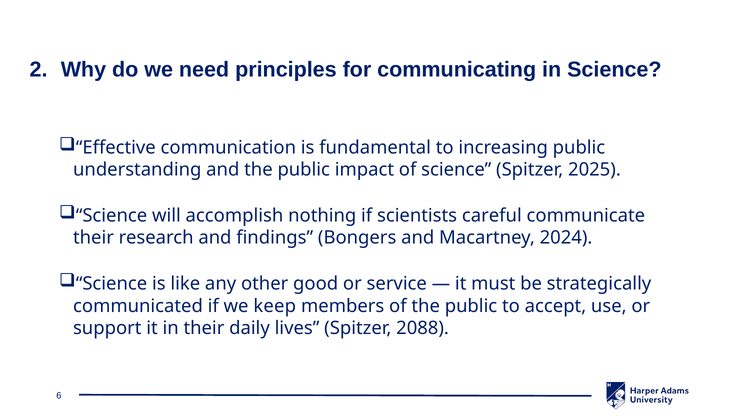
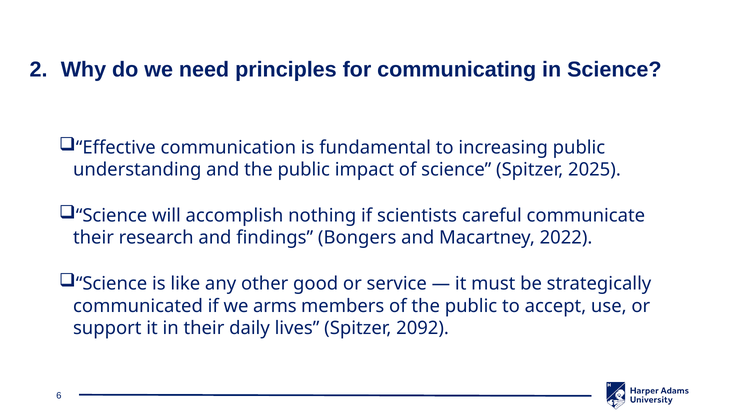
2024: 2024 -> 2022
keep: keep -> arms
2088: 2088 -> 2092
